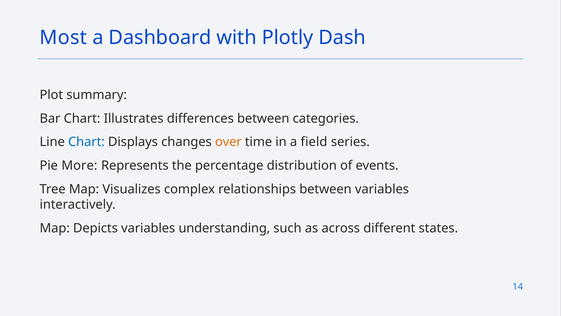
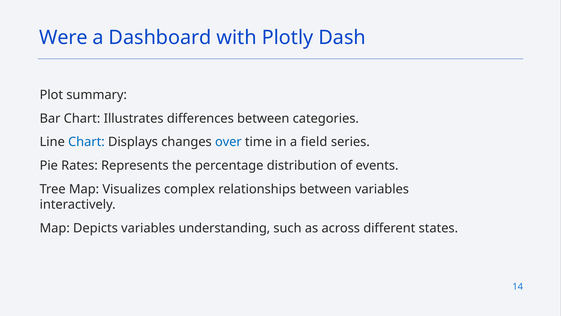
Most: Most -> Were
over colour: orange -> blue
More: More -> Rates
